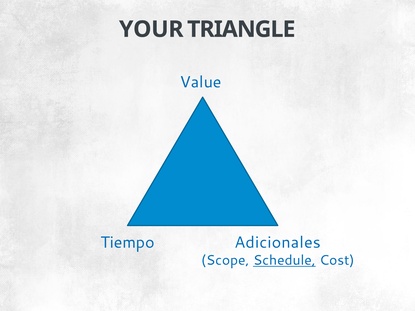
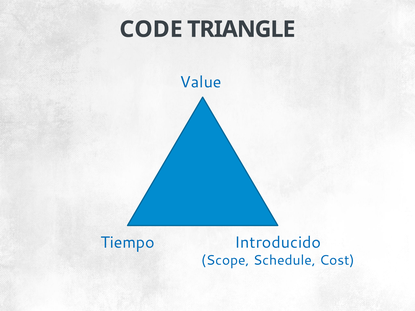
YOUR: YOUR -> CODE
Adicionales: Adicionales -> Introducido
Schedule underline: present -> none
